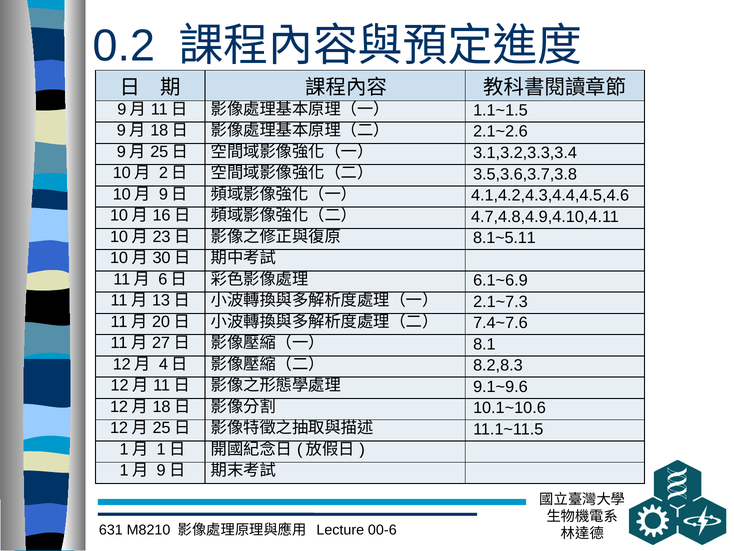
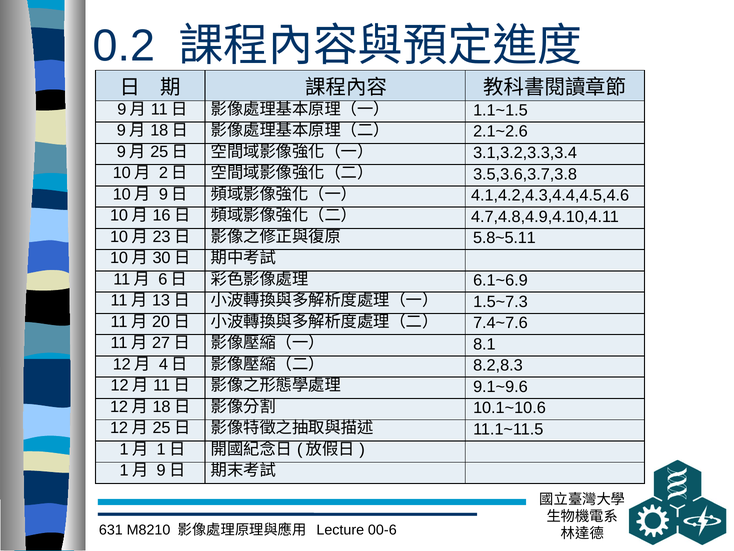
8.1~5.11: 8.1~5.11 -> 5.8~5.11
2.1~7.3: 2.1~7.3 -> 1.5~7.3
